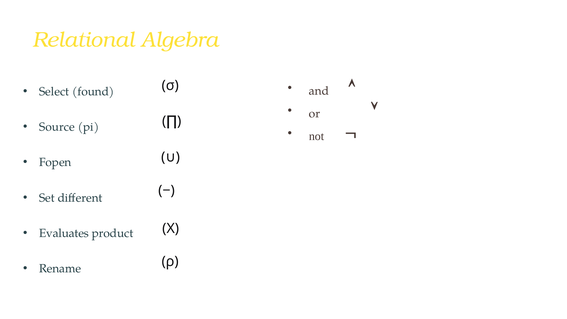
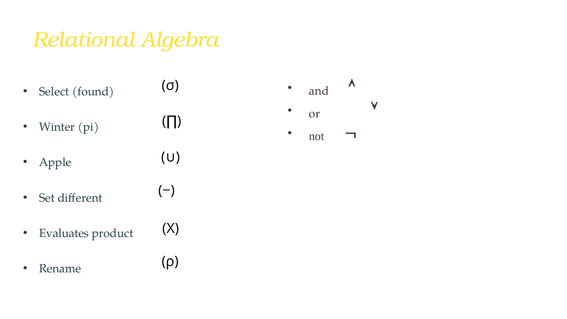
Source: Source -> Winter
Fopen: Fopen -> Apple
